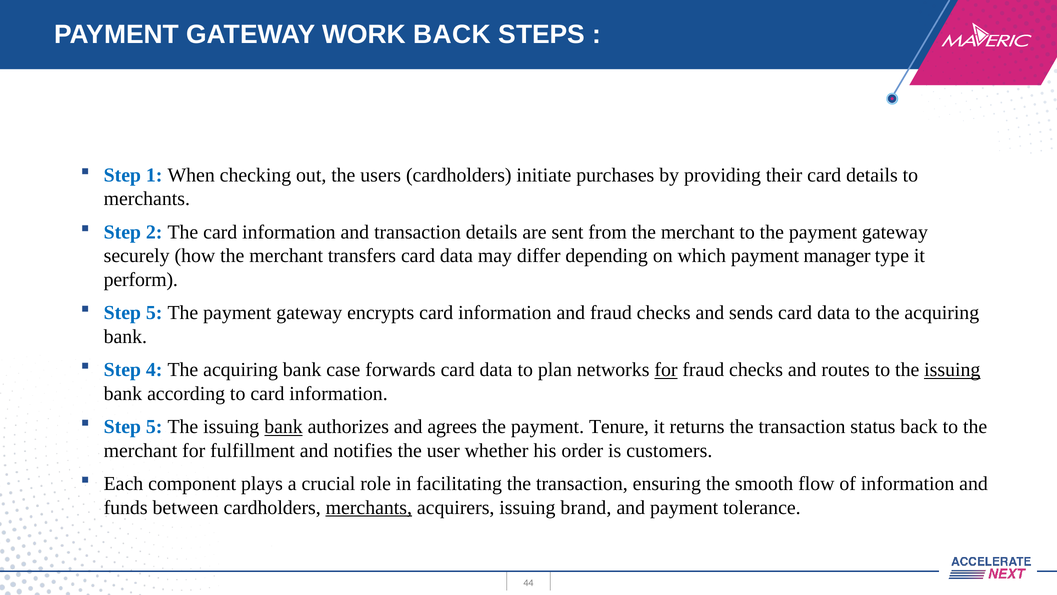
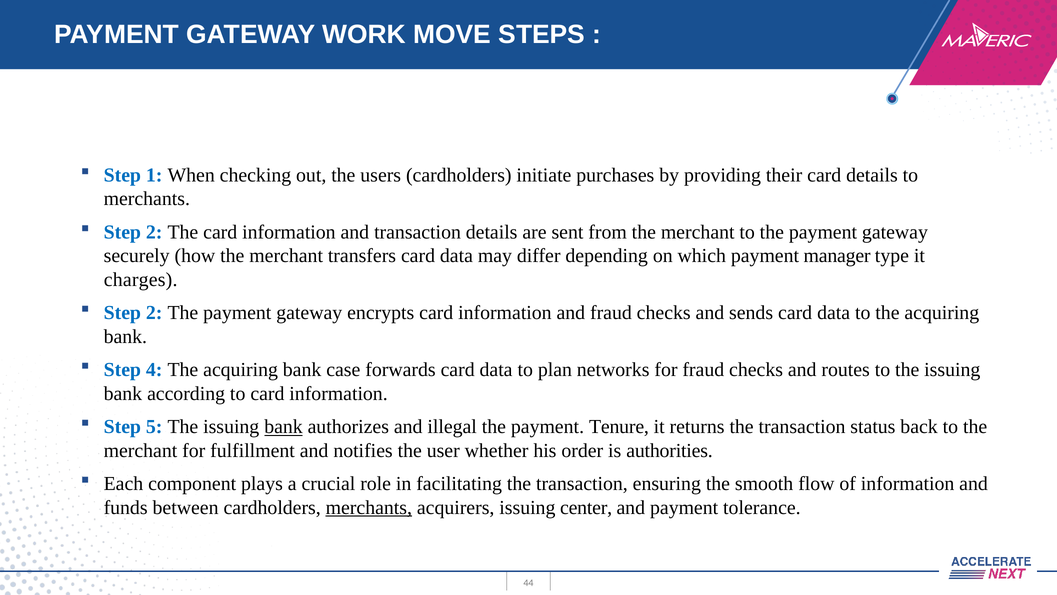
WORK BACK: BACK -> MOVE
perform: perform -> charges
5 at (154, 313): 5 -> 2
for at (666, 370) underline: present -> none
issuing at (952, 370) underline: present -> none
agrees: agrees -> illegal
customers: customers -> authorities
brand: brand -> center
